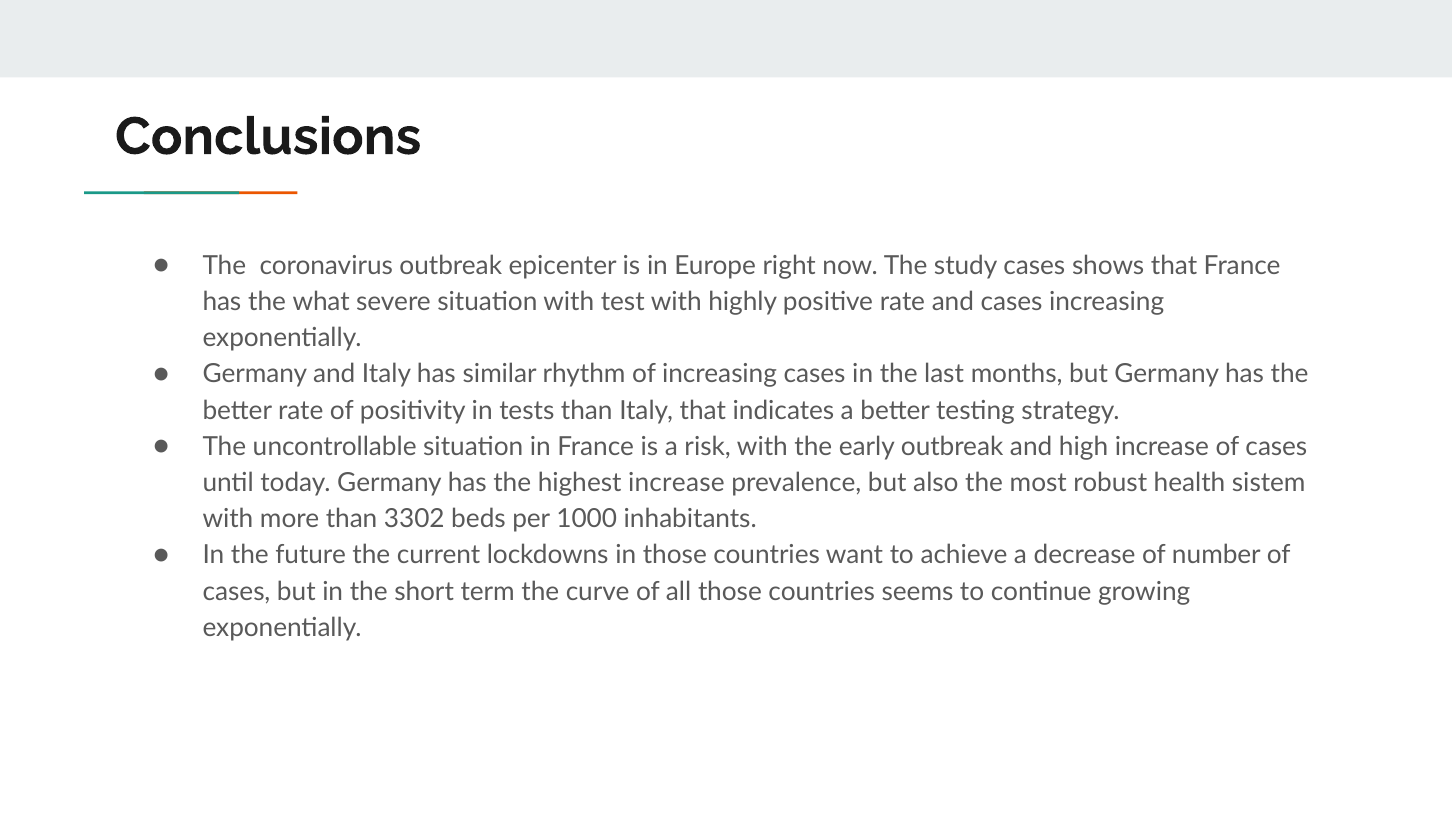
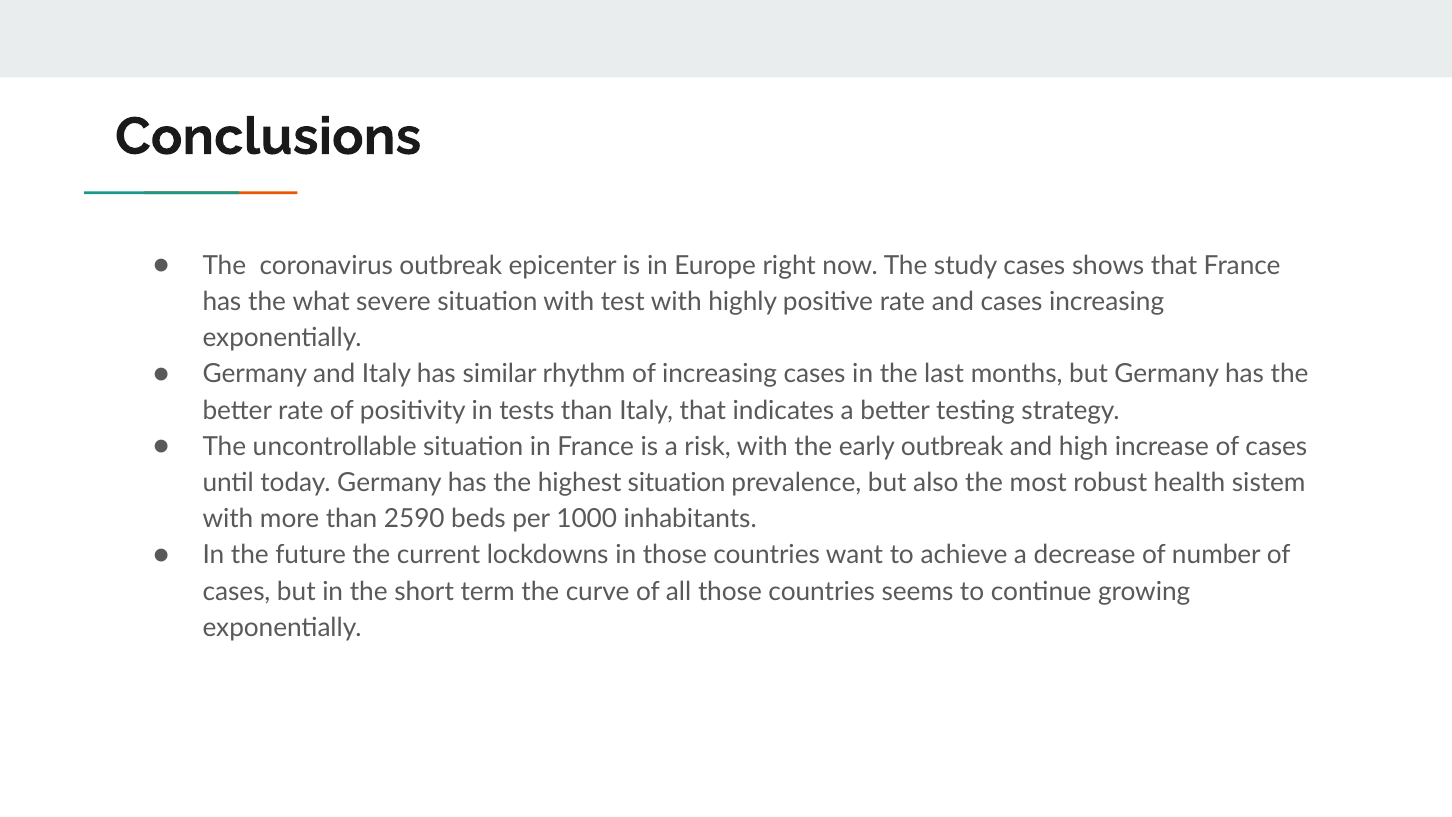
highest increase: increase -> situation
3302: 3302 -> 2590
